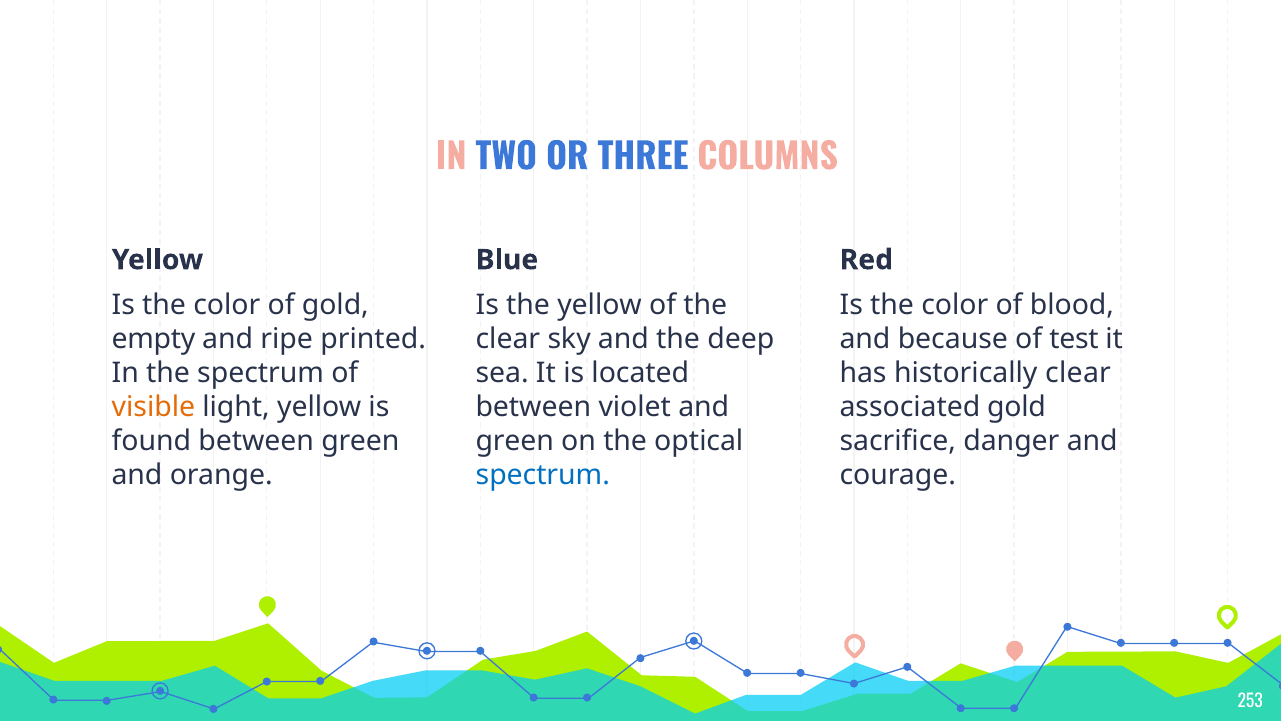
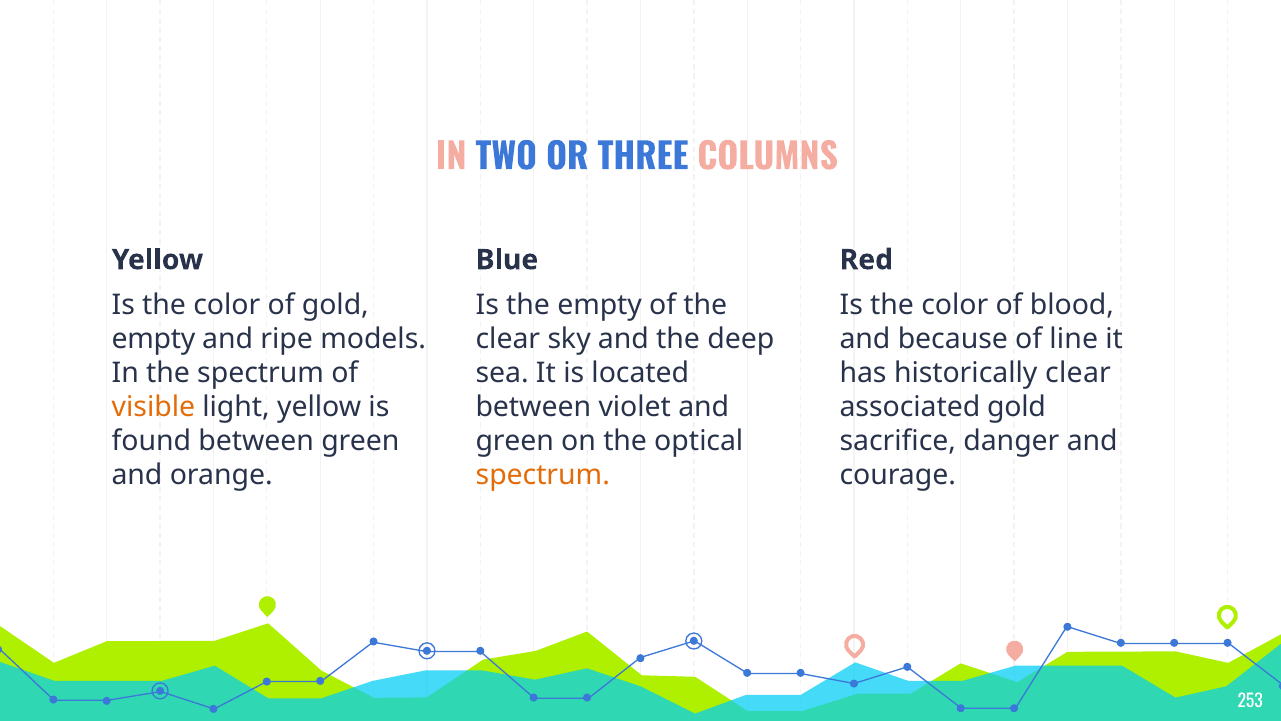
the yellow: yellow -> empty
printed: printed -> models
test: test -> line
spectrum at (543, 475) colour: blue -> orange
